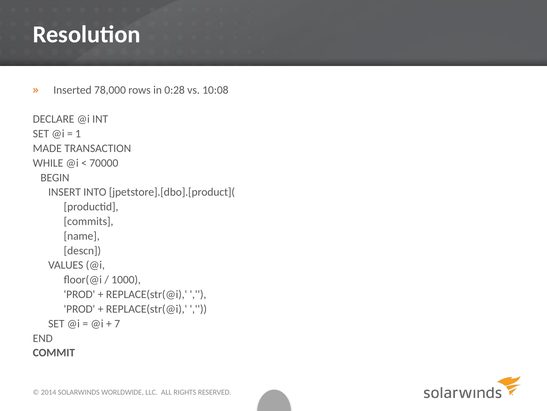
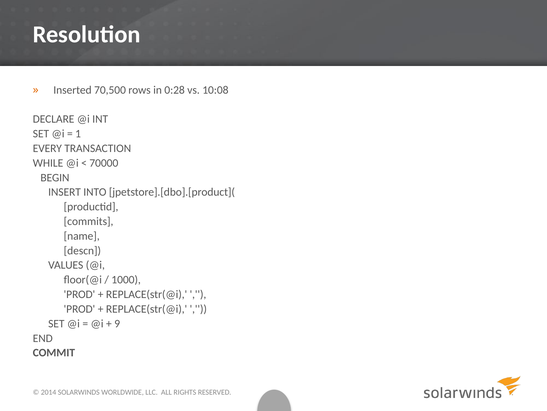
78,000: 78,000 -> 70,500
MADE: MADE -> EVERY
7: 7 -> 9
